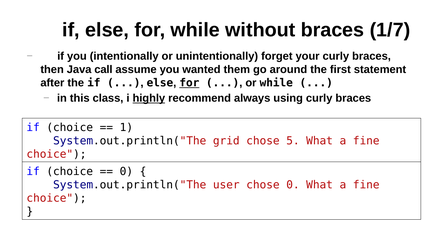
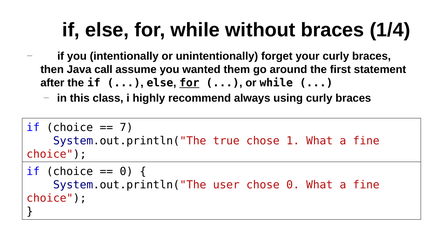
1/7: 1/7 -> 1/4
highly underline: present -> none
1: 1 -> 7
grid: grid -> true
5: 5 -> 1
